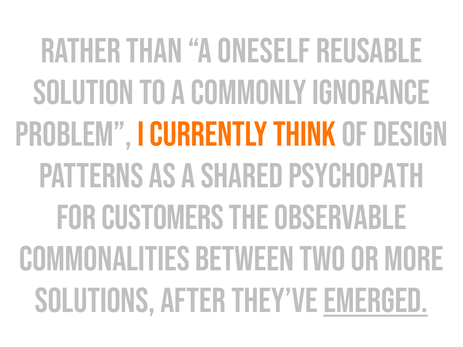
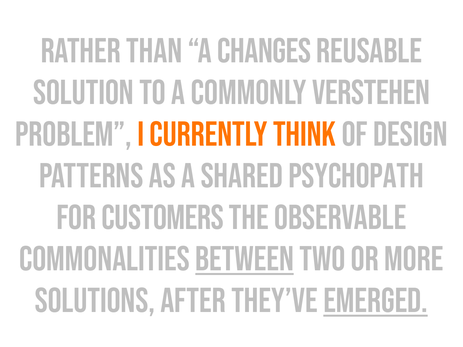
oneself: oneself -> changes
ignorance: ignorance -> verstehen
between underline: none -> present
